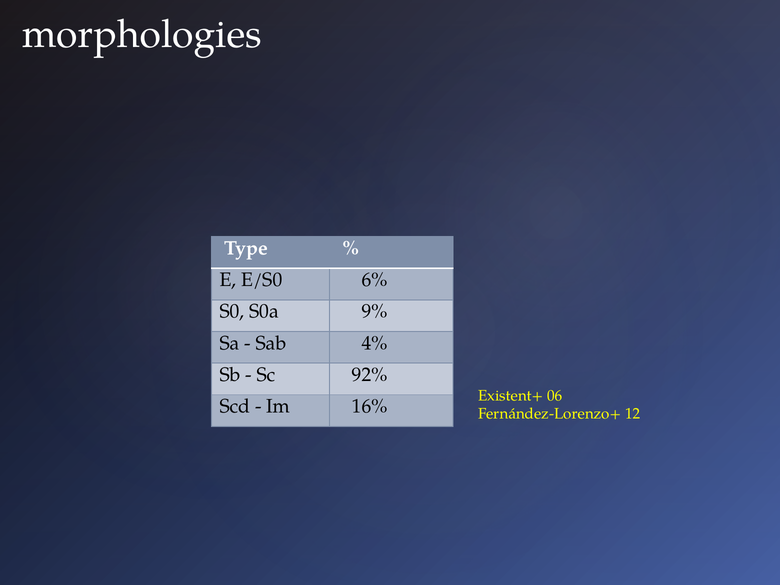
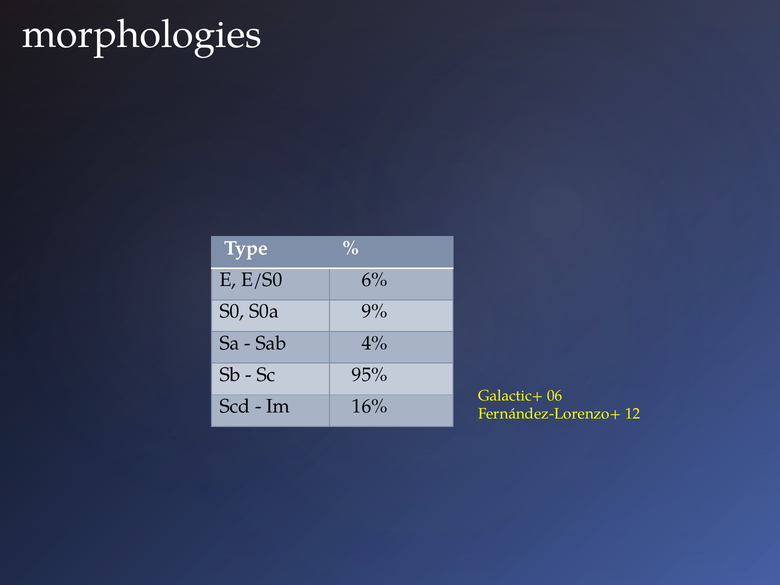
92%: 92% -> 95%
Existent+: Existent+ -> Galactic+
